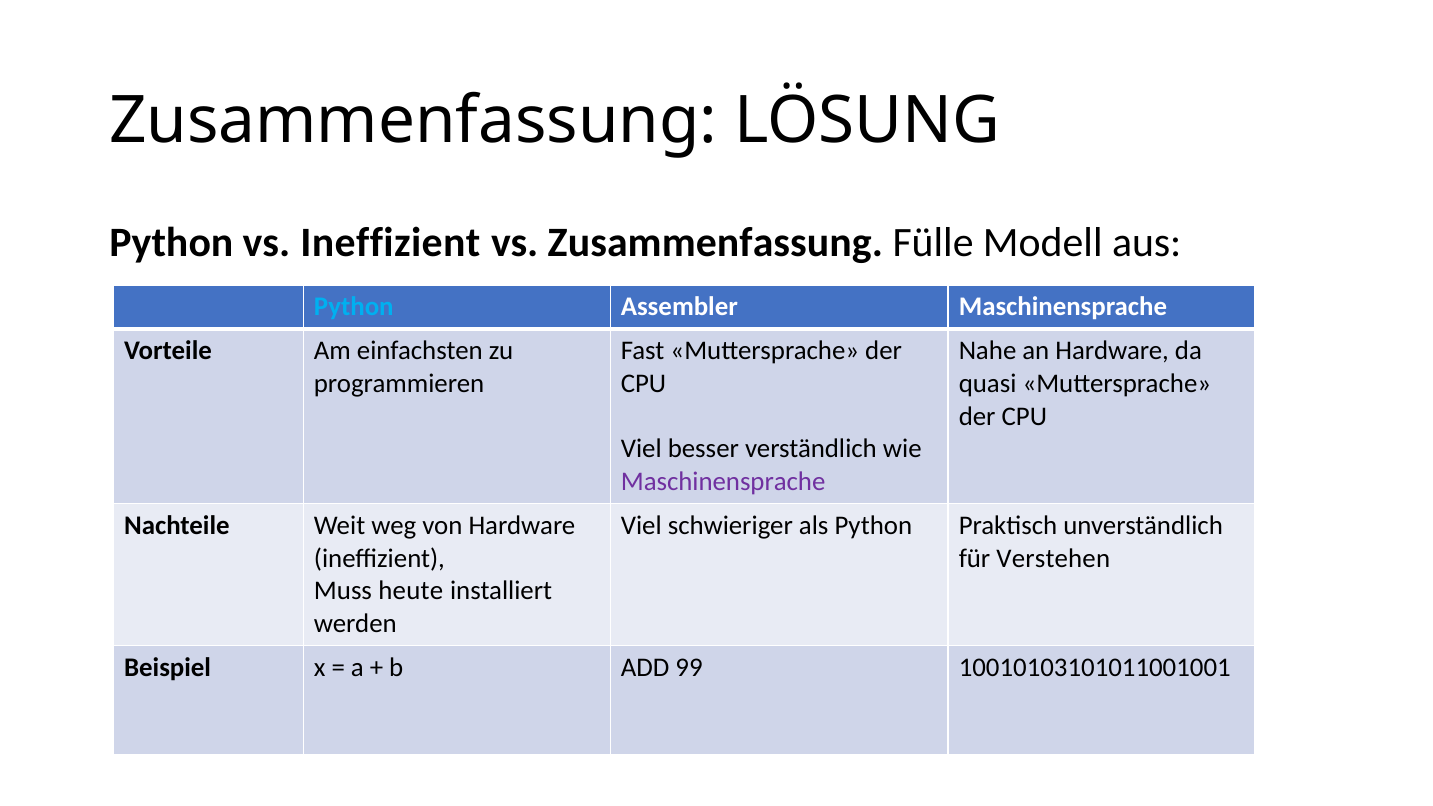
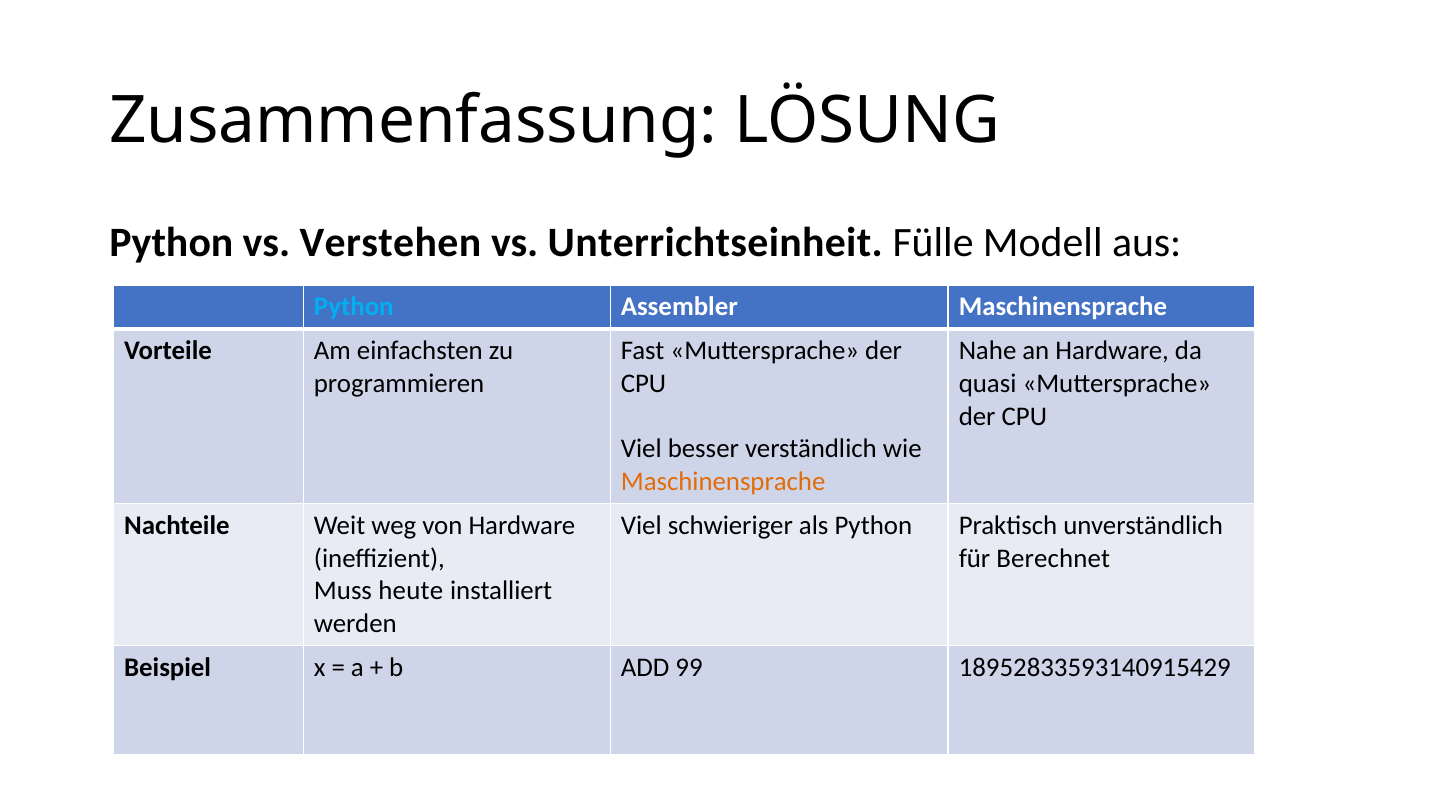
vs Ineffizient: Ineffizient -> Verstehen
vs Zusammenfassung: Zusammenfassung -> Unterrichtseinheit
Maschinensprache at (723, 482) colour: purple -> orange
Verstehen: Verstehen -> Berechnet
10010103101011001001: 10010103101011001001 -> 18952833593140915429
